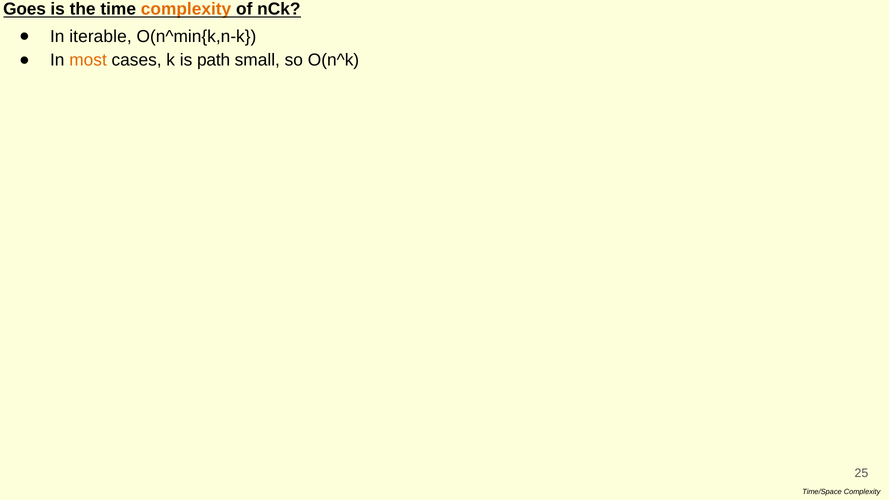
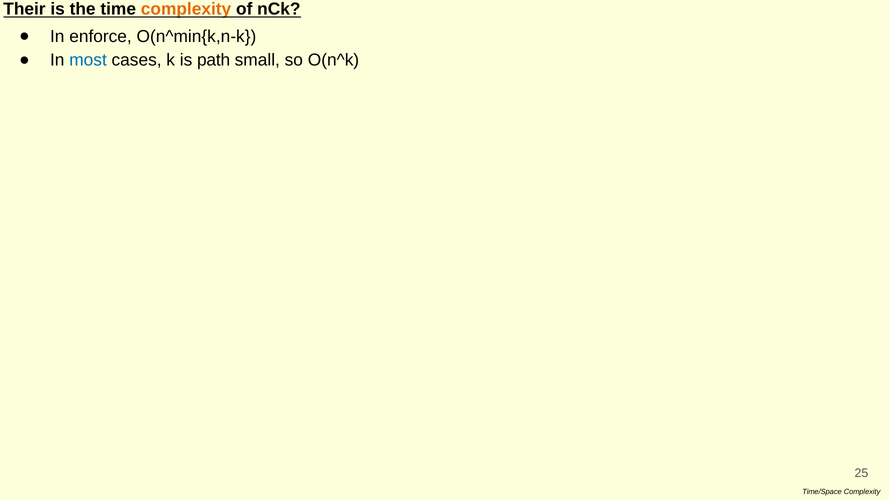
Goes: Goes -> Their
iterable: iterable -> enforce
most colour: orange -> blue
